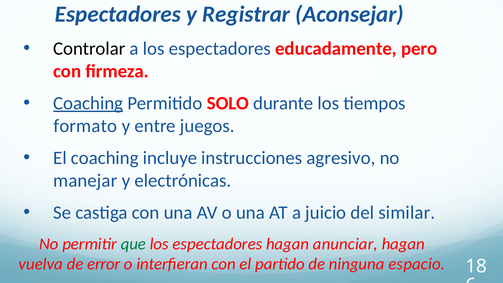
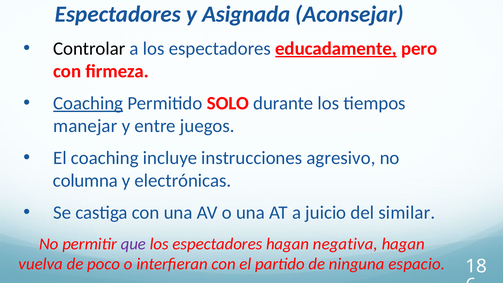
Registrar: Registrar -> Asignada
educadamente underline: none -> present
formato: formato -> manejar
manejar: manejar -> columna
que colour: green -> purple
anunciar: anunciar -> negativa
error: error -> poco
